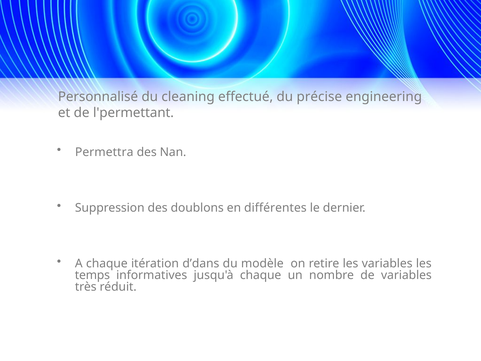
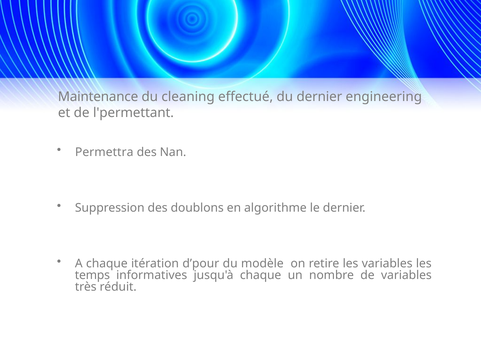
Personnalisé: Personnalisé -> Maintenance
du précise: précise -> dernier
différentes: différentes -> algorithme
d’dans: d’dans -> d’pour
